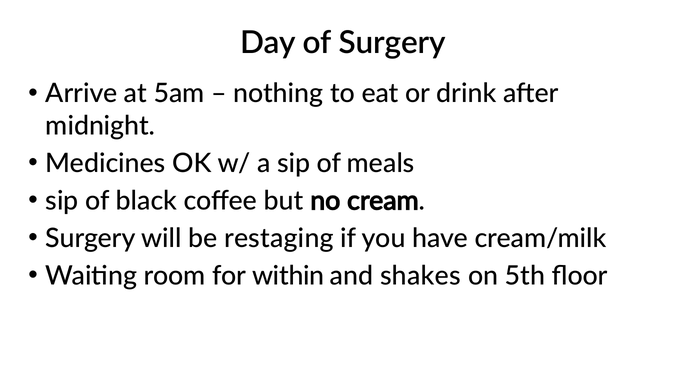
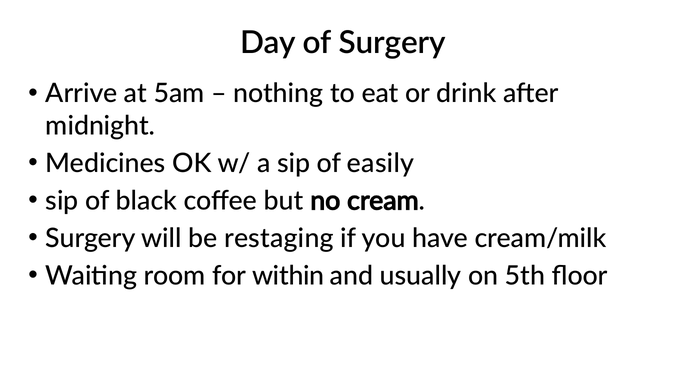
meals: meals -> easily
shakes: shakes -> usually
